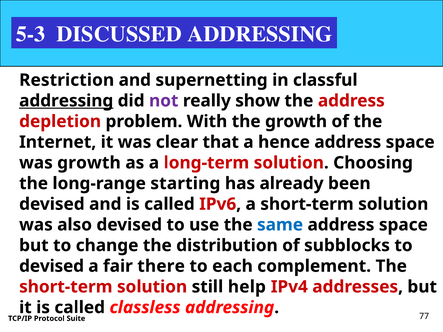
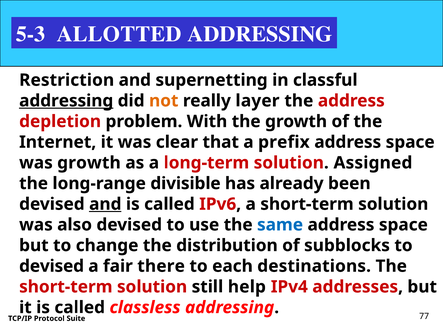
DISCUSSED: DISCUSSED -> ALLOTTED
not colour: purple -> orange
show: show -> layer
hence: hence -> prefix
Choosing: Choosing -> Assigned
starting: starting -> divisible
and at (105, 204) underline: none -> present
complement: complement -> destinations
